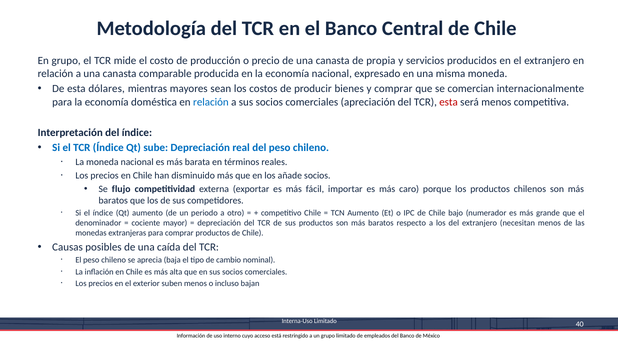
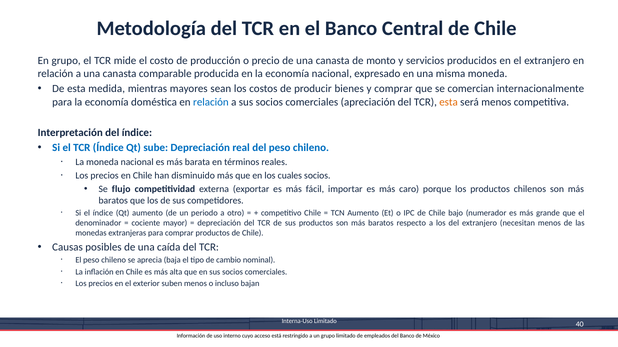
propia: propia -> monto
dólares: dólares -> medida
esta at (449, 102) colour: red -> orange
añade: añade -> cuales
